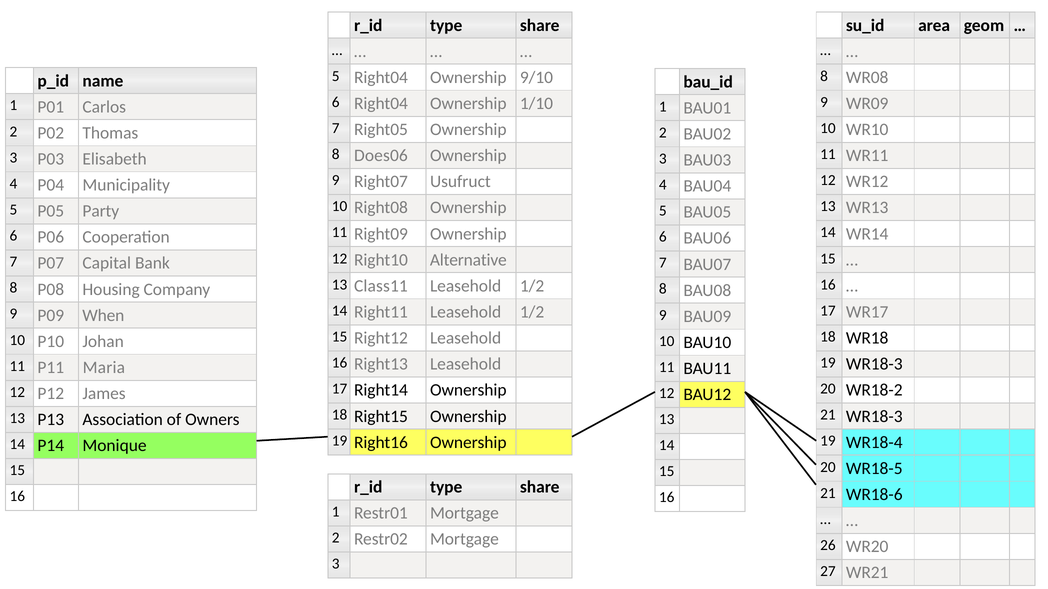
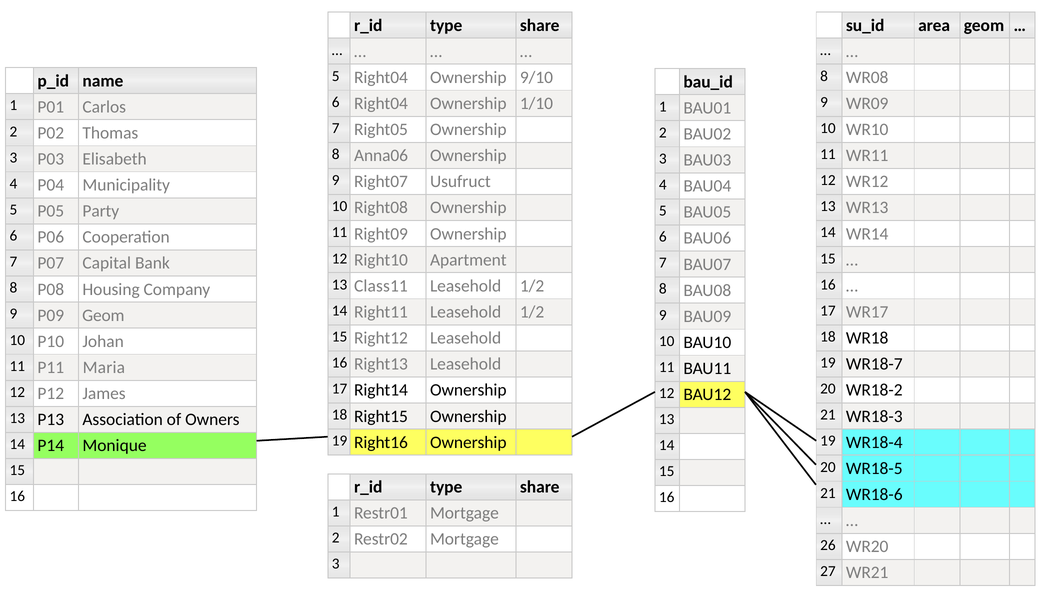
Does06: Does06 -> Anna06
Alternative: Alternative -> Apartment
P09 When: When -> Geom
19 WR18-3: WR18-3 -> WR18-7
